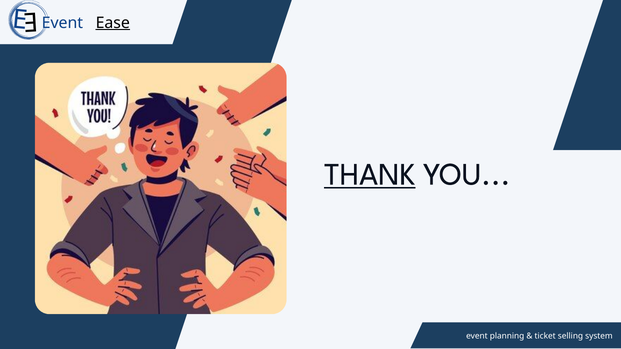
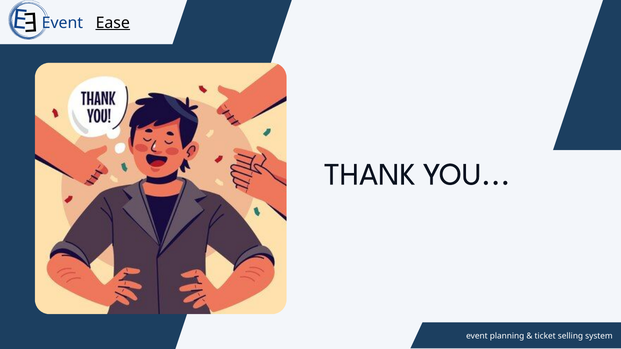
THANK underline: present -> none
